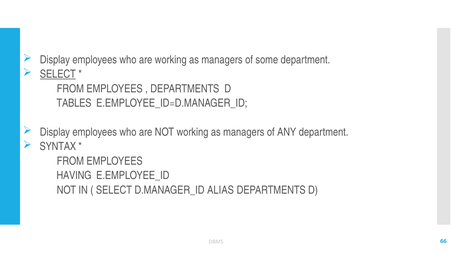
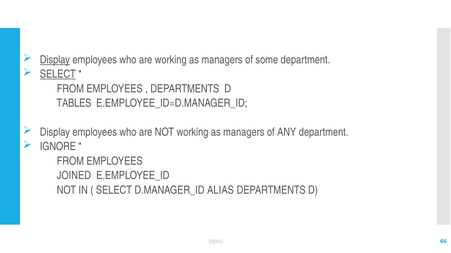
Display at (55, 60) underline: none -> present
SYNTAX: SYNTAX -> IGNORE
HAVING: HAVING -> JOINED
